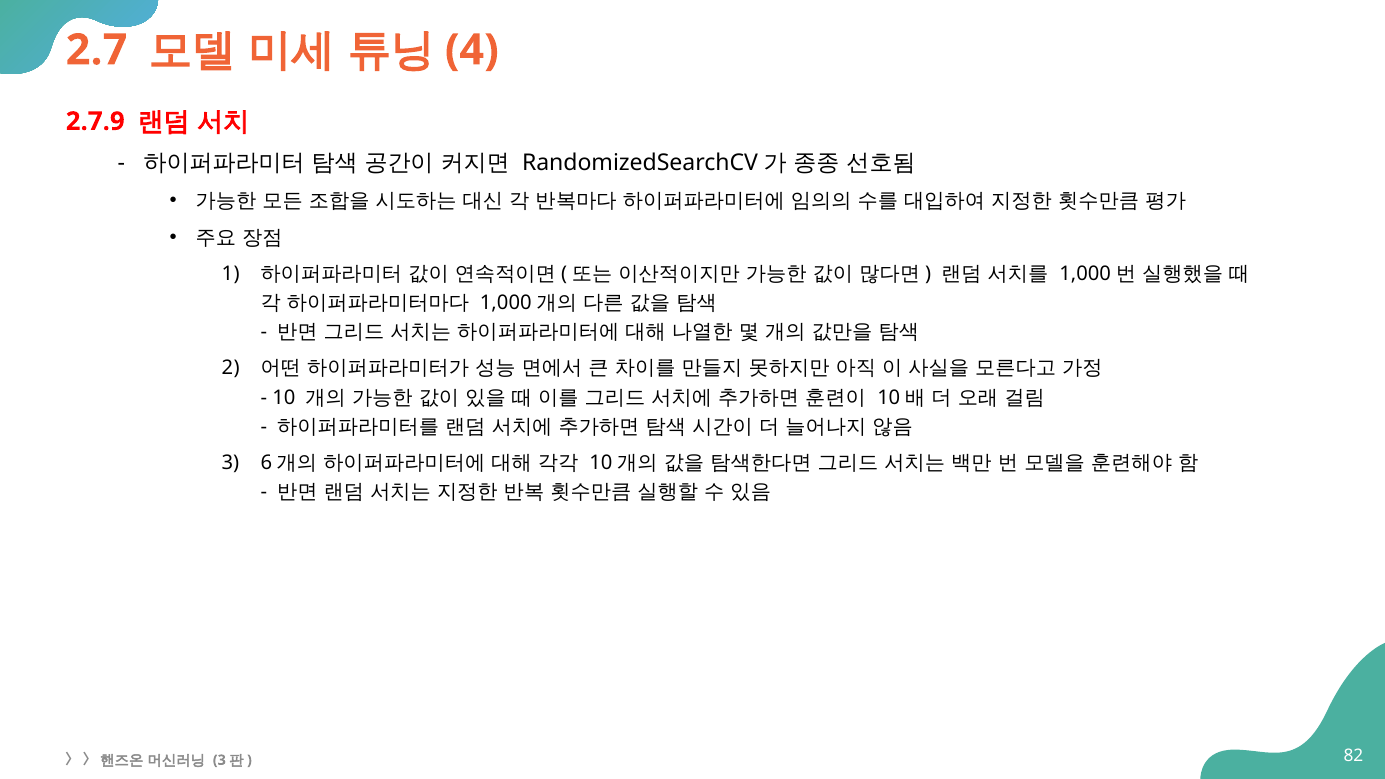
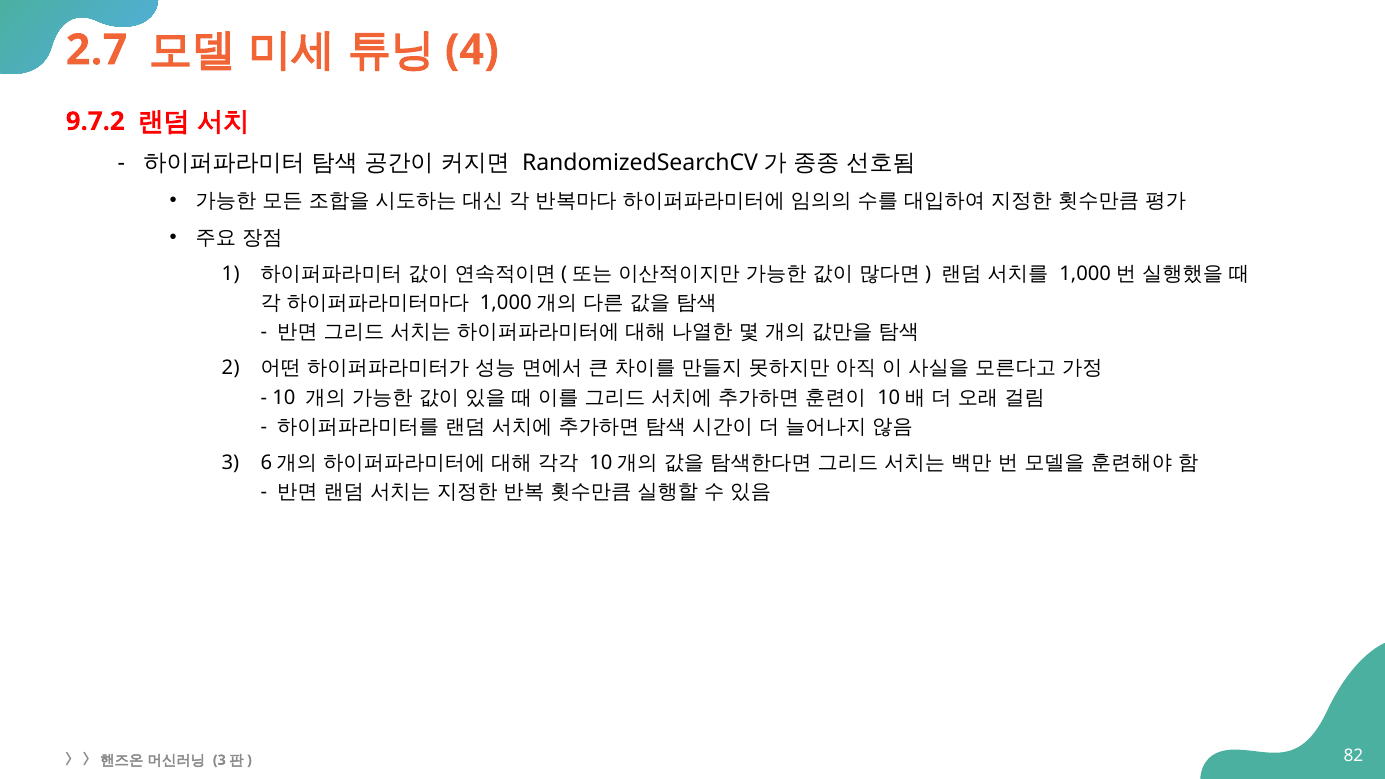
2.7.9: 2.7.9 -> 9.7.2
